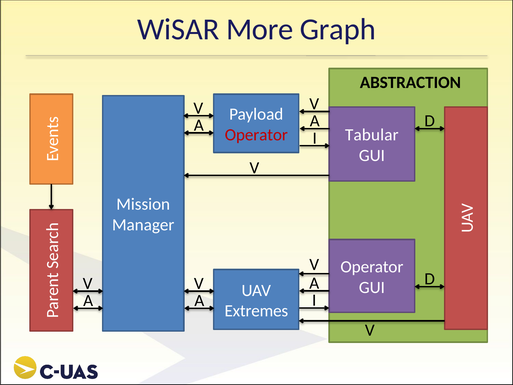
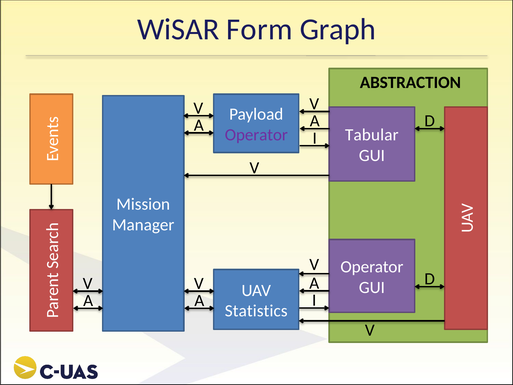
More: More -> Form
Operator at (256, 135) colour: red -> purple
Extremes: Extremes -> Statistics
